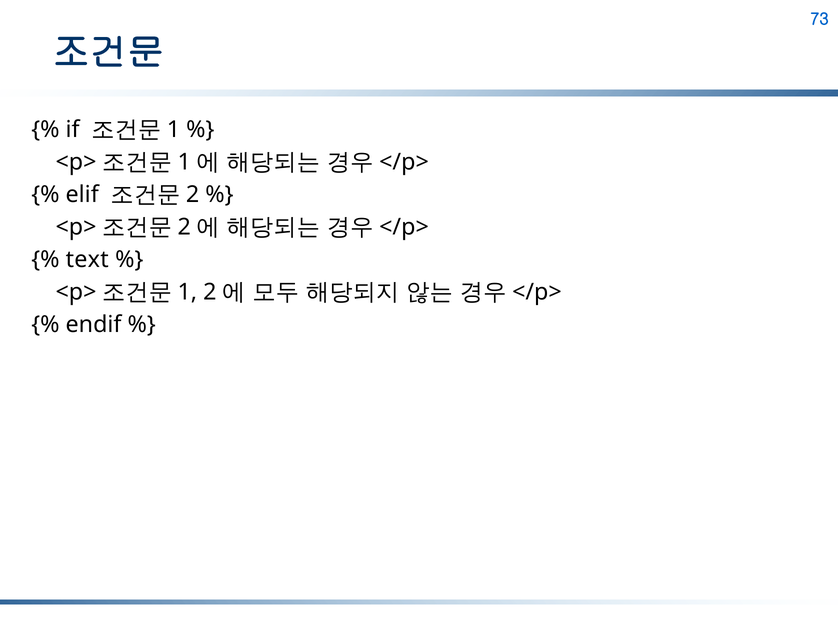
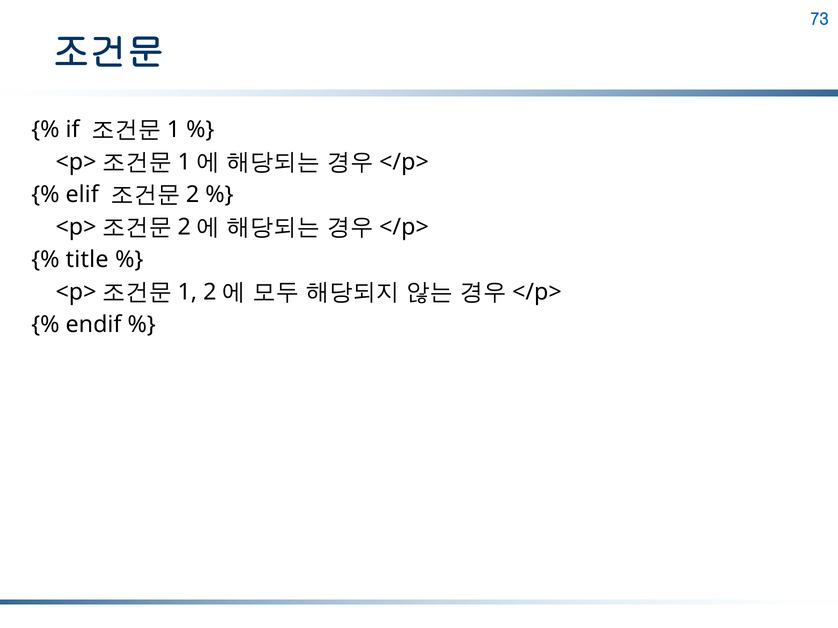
text: text -> title
